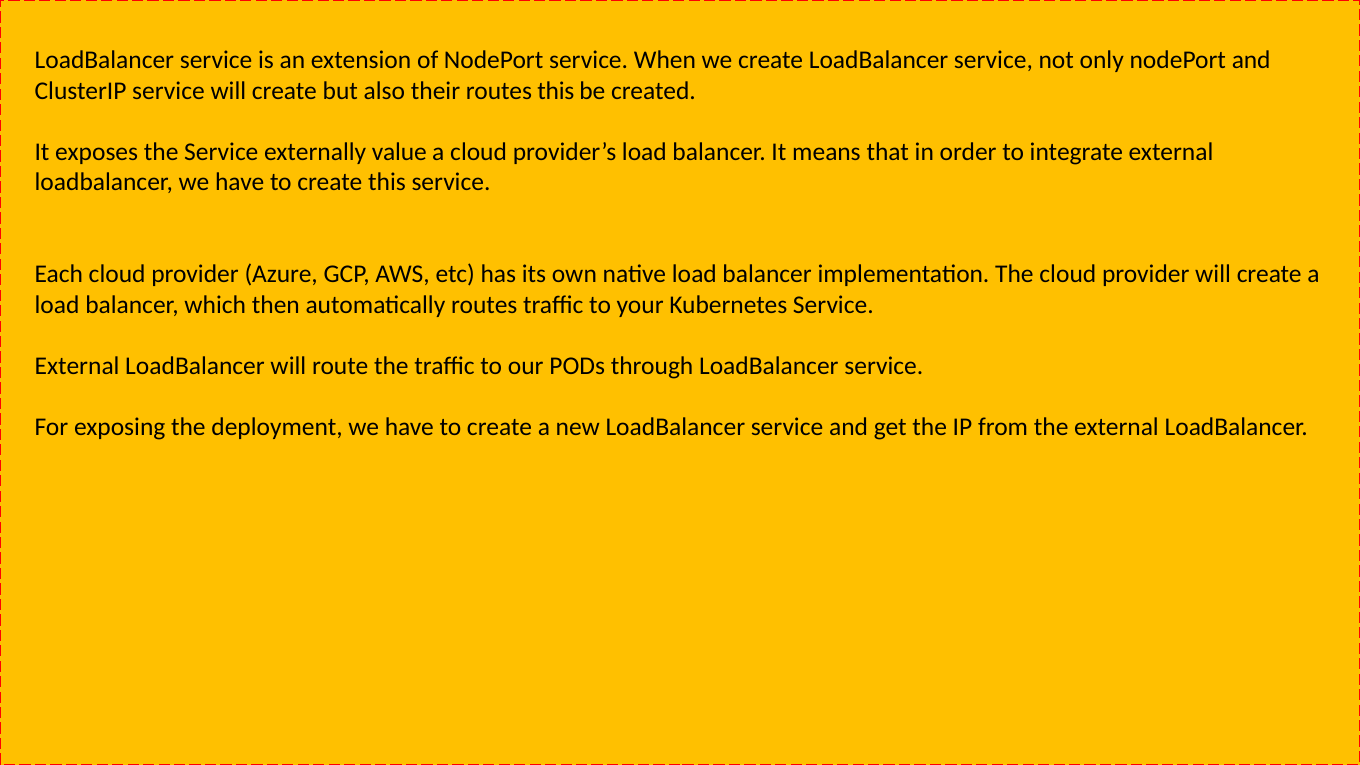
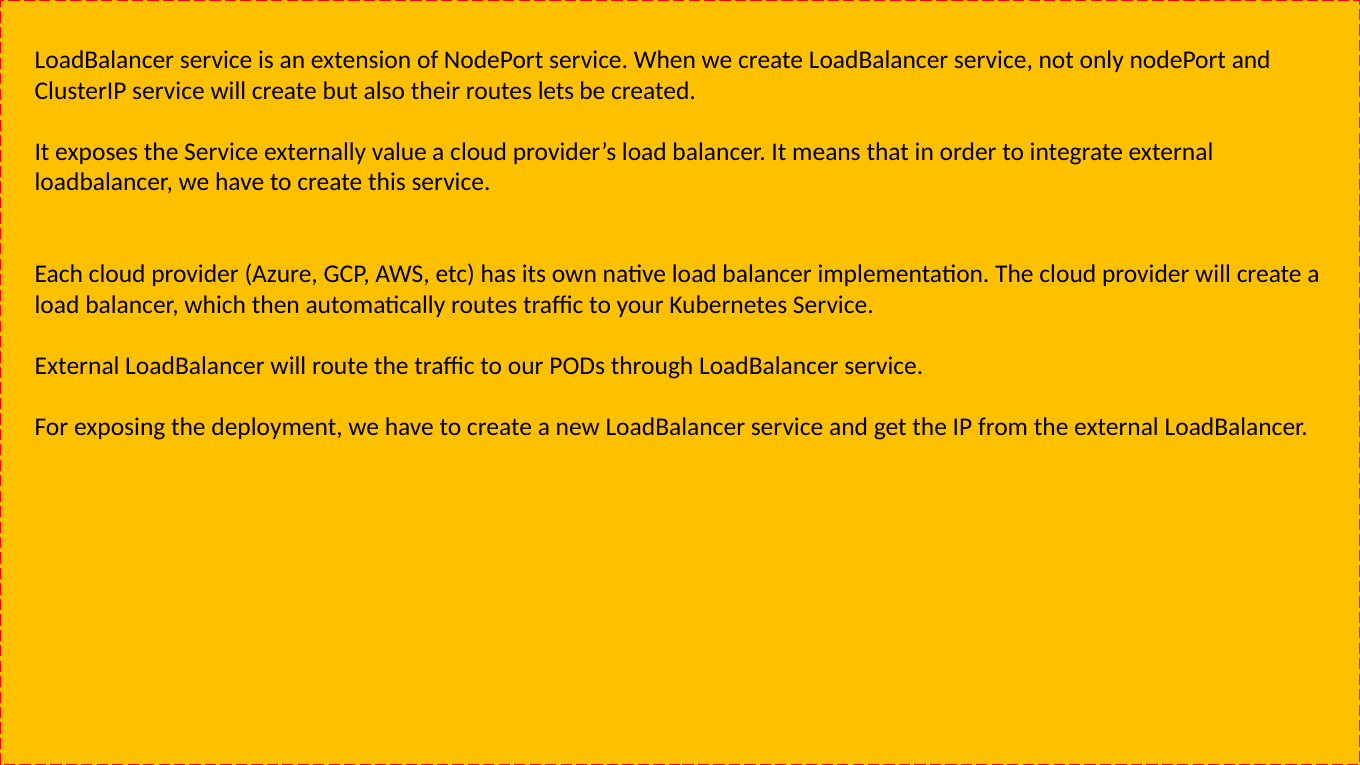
routes this: this -> lets
